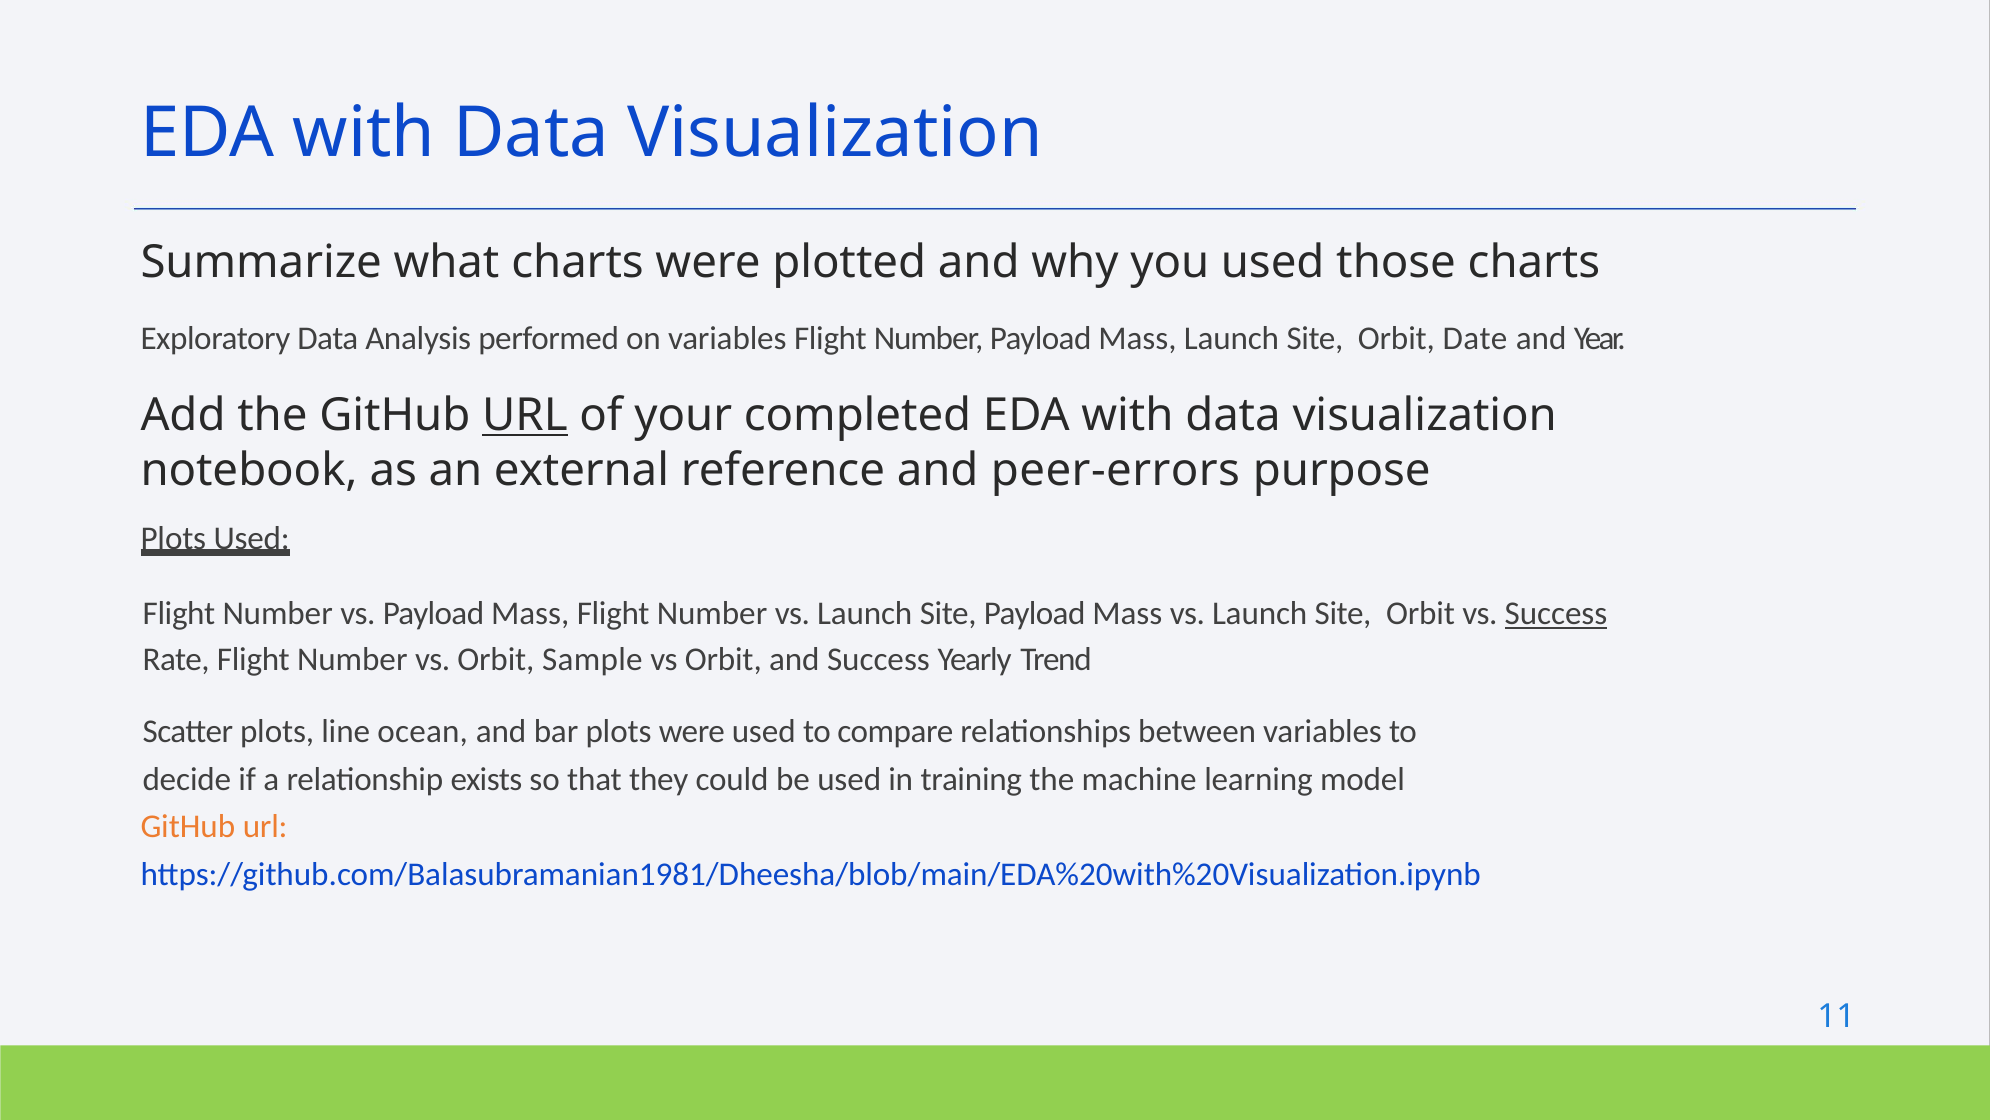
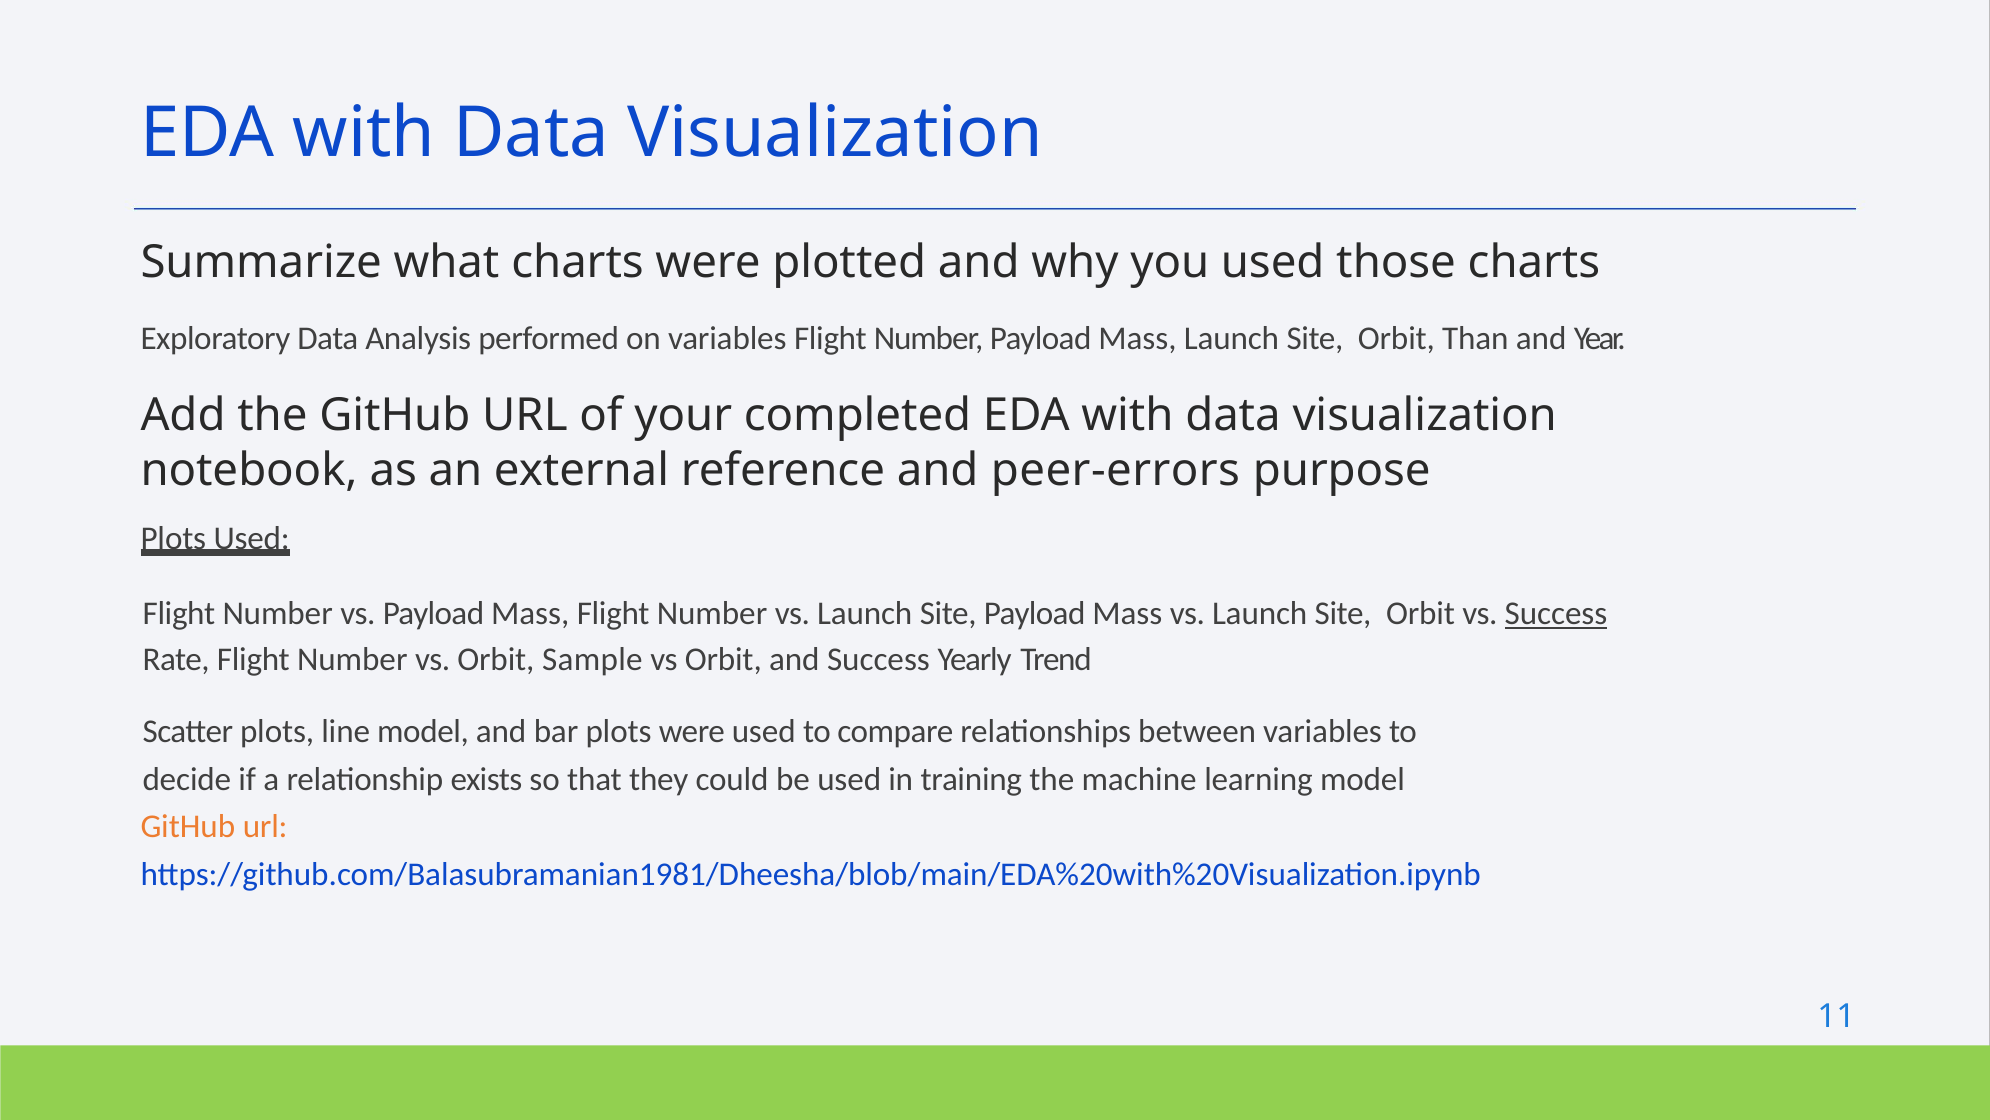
Date: Date -> Than
URL at (525, 415) underline: present -> none
line ocean: ocean -> model
